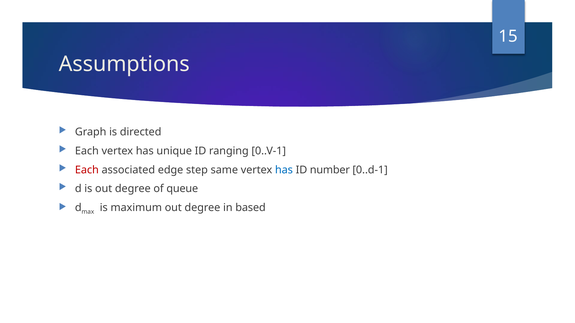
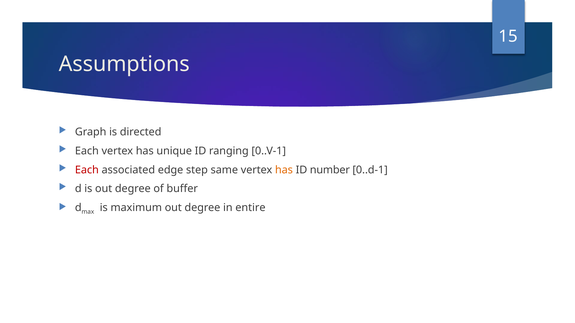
has at (284, 170) colour: blue -> orange
queue: queue -> buffer
based: based -> entire
